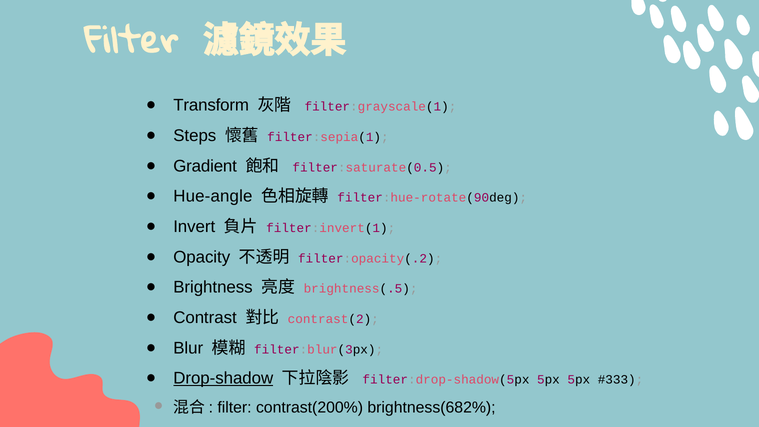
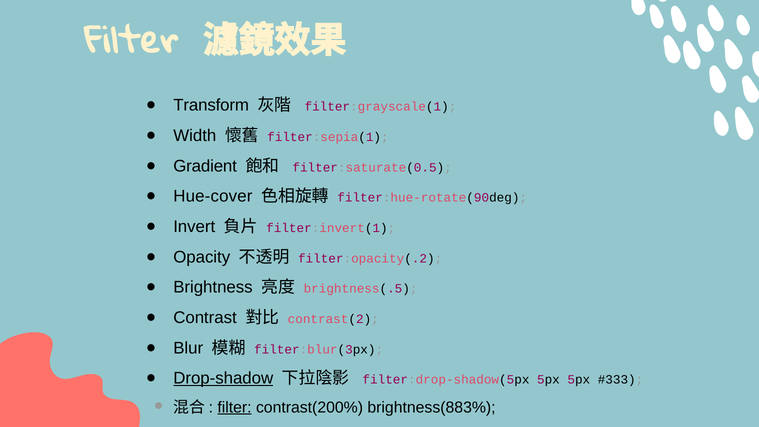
Steps: Steps -> Width
Hue-angle: Hue-angle -> Hue-cover
filter at (234, 407) underline: none -> present
brightness(682%: brightness(682% -> brightness(883%
